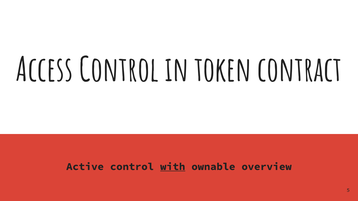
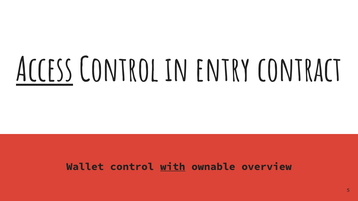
Access underline: none -> present
token: token -> entry
Active: Active -> Wallet
